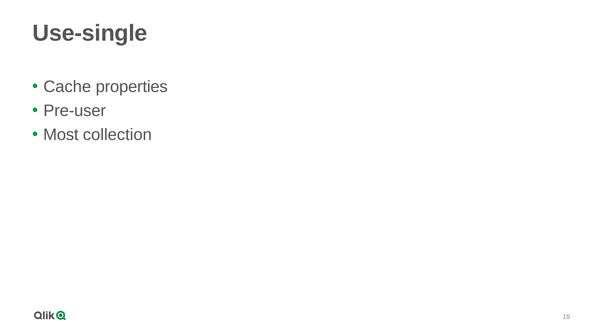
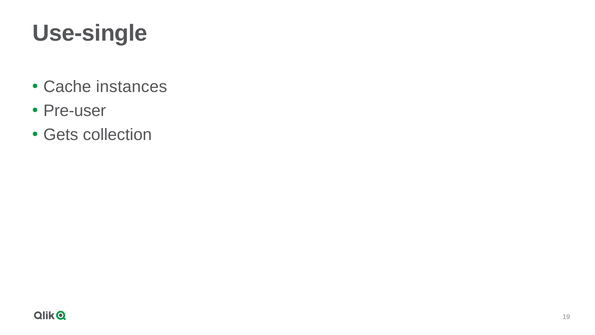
properties: properties -> instances
Most: Most -> Gets
